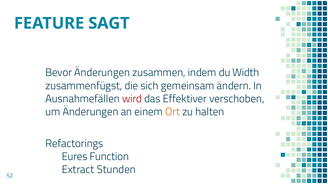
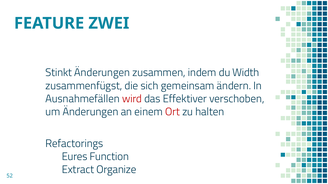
SAGT: SAGT -> ZWEI
Bevor: Bevor -> Stinkt
Ort colour: orange -> red
Stunden: Stunden -> Organize
